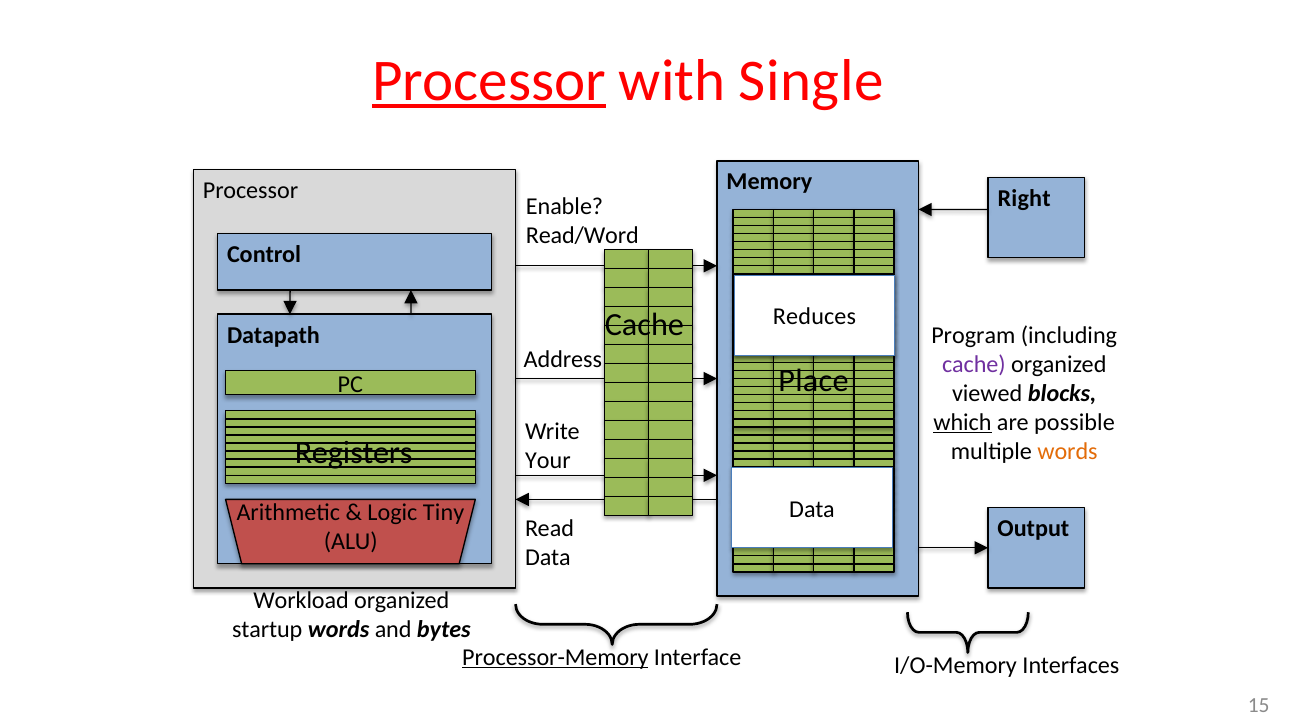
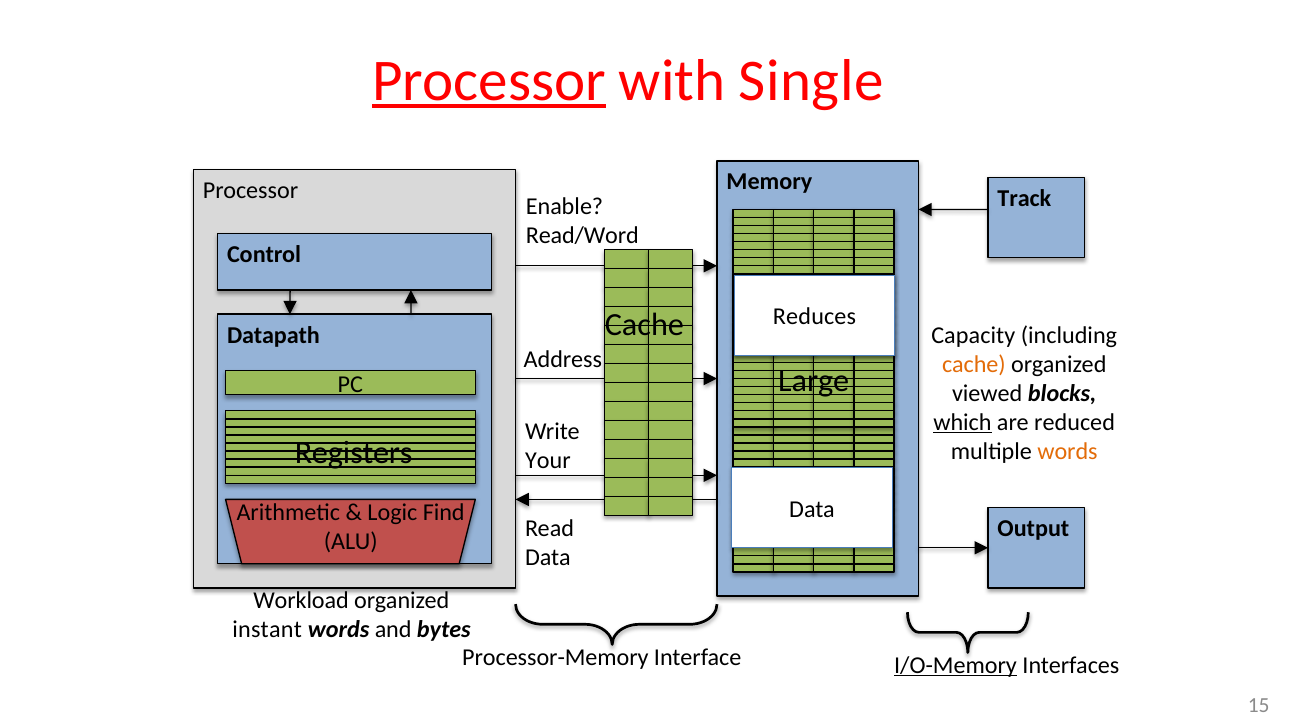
Right: Right -> Track
Program: Program -> Capacity
cache at (974, 364) colour: purple -> orange
Place: Place -> Large
possible: possible -> reduced
Tiny: Tiny -> Find
startup: startup -> instant
Processor-Memory underline: present -> none
I/O-Memory underline: none -> present
